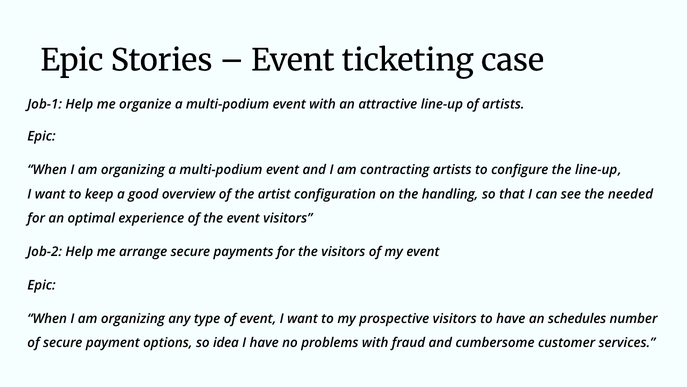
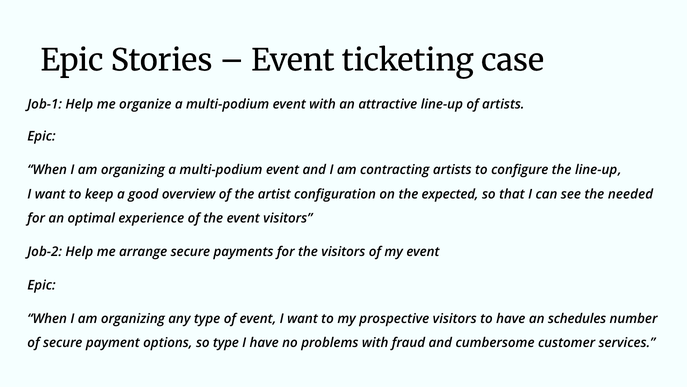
handling: handling -> expected
so idea: idea -> type
